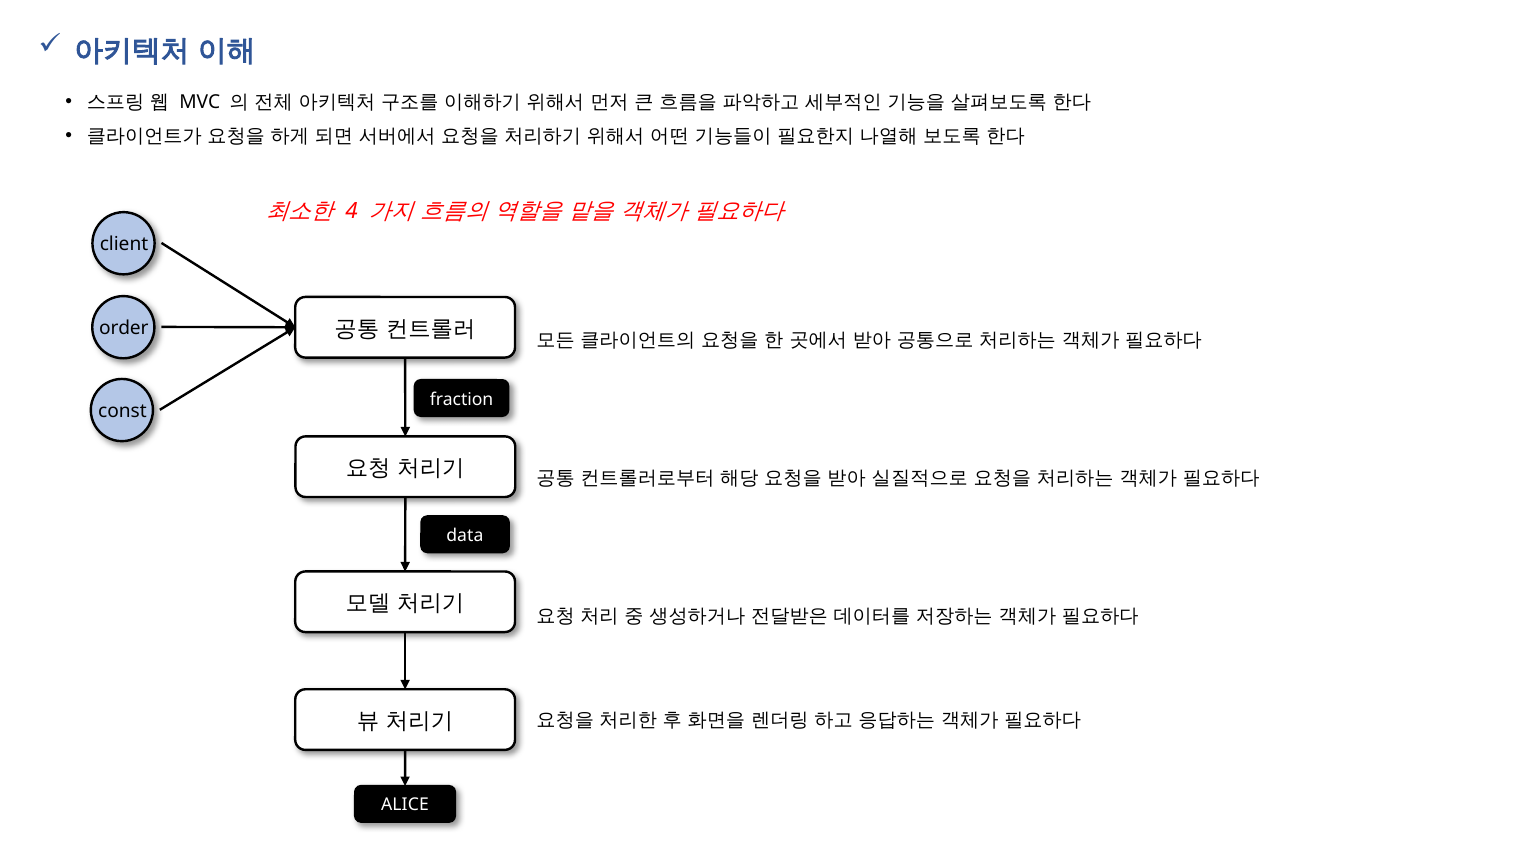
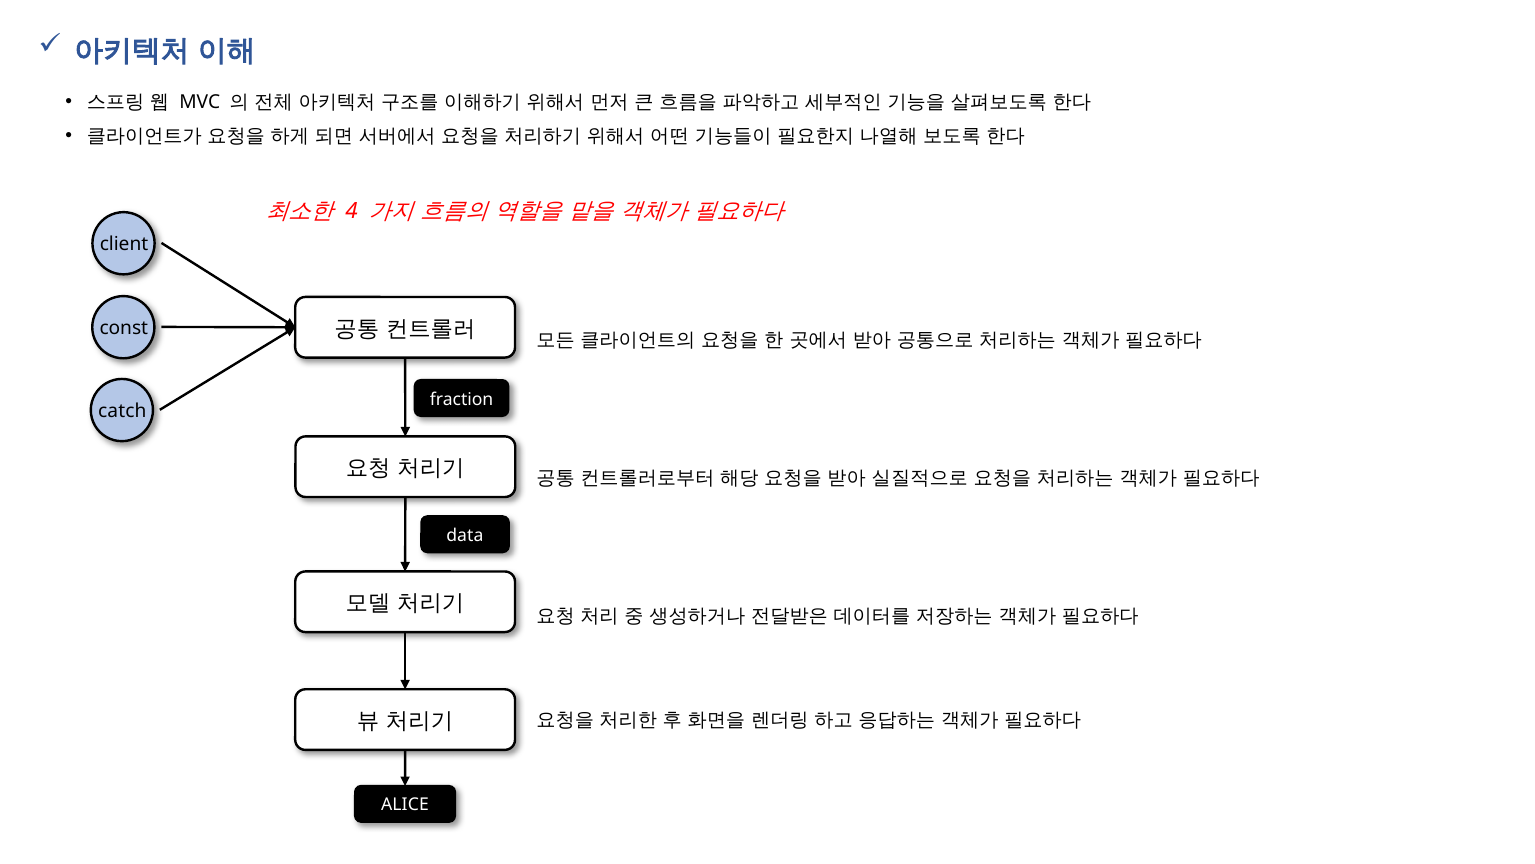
order: order -> const
const: const -> catch
